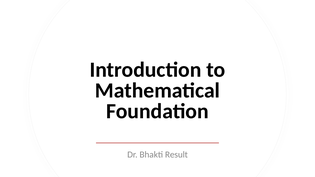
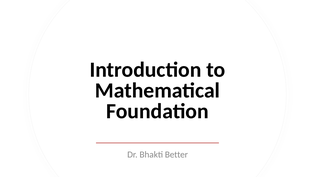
Result: Result -> Better
